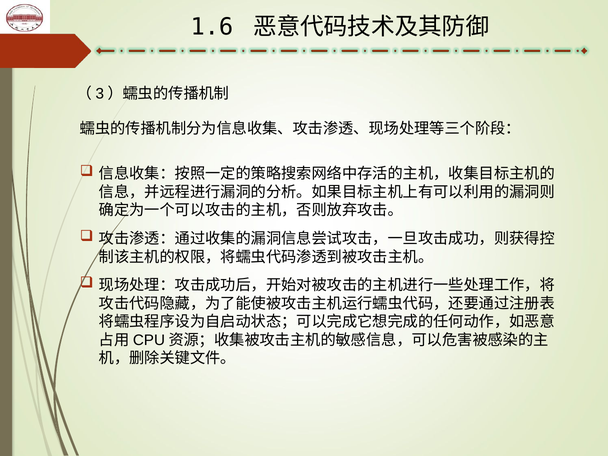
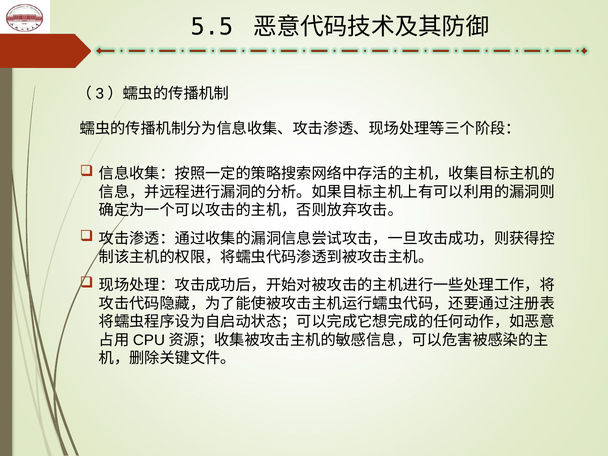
1.6: 1.6 -> 5.5
